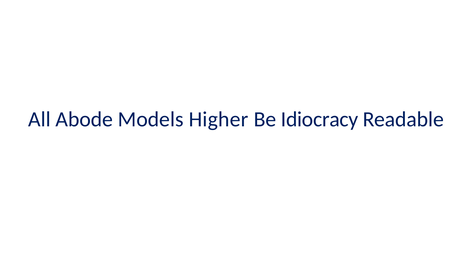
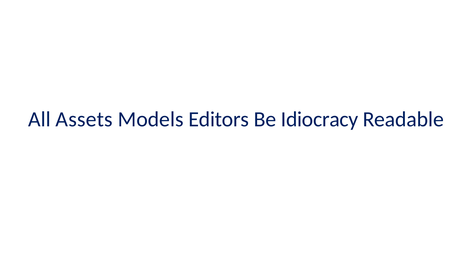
Abode: Abode -> Assets
Higher: Higher -> Editors
